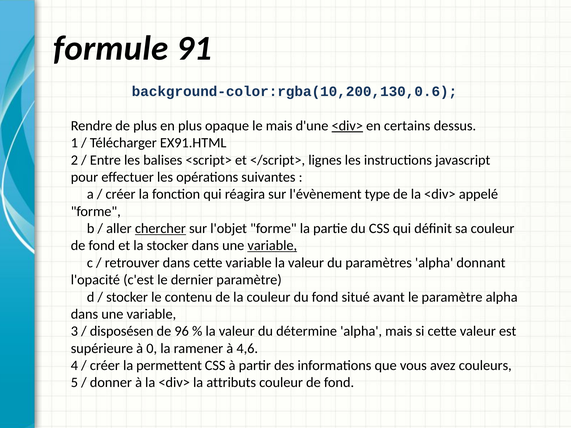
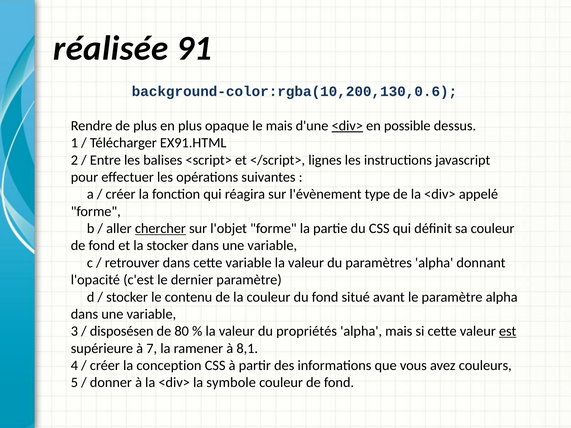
formule: formule -> réalisée
certains: certains -> possible
variable at (272, 246) underline: present -> none
96: 96 -> 80
détermine: détermine -> propriétés
est underline: none -> present
0: 0 -> 7
4,6: 4,6 -> 8,1
permettent: permettent -> conception
attributs: attributs -> symbole
